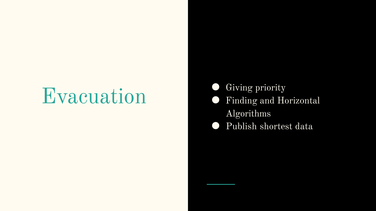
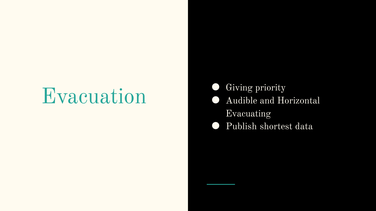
Finding: Finding -> Audible
Algorithms: Algorithms -> Evacuating
